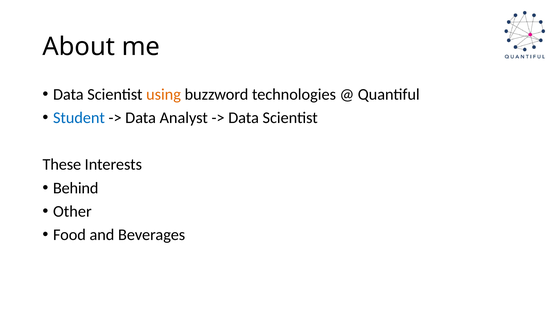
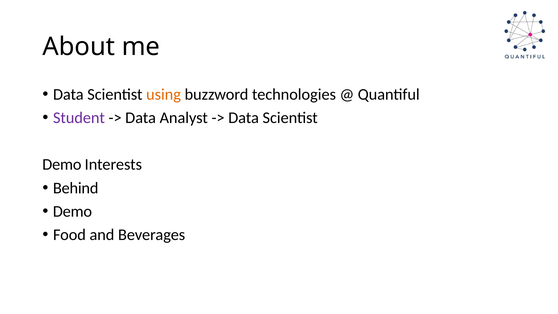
Student colour: blue -> purple
These at (62, 165): These -> Demo
Other at (72, 211): Other -> Demo
